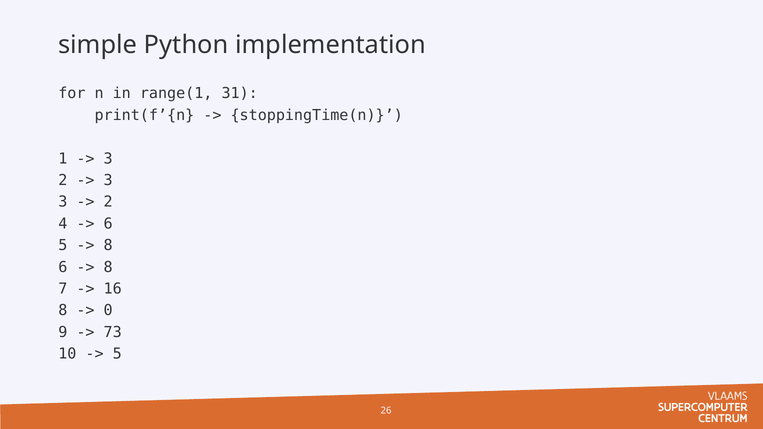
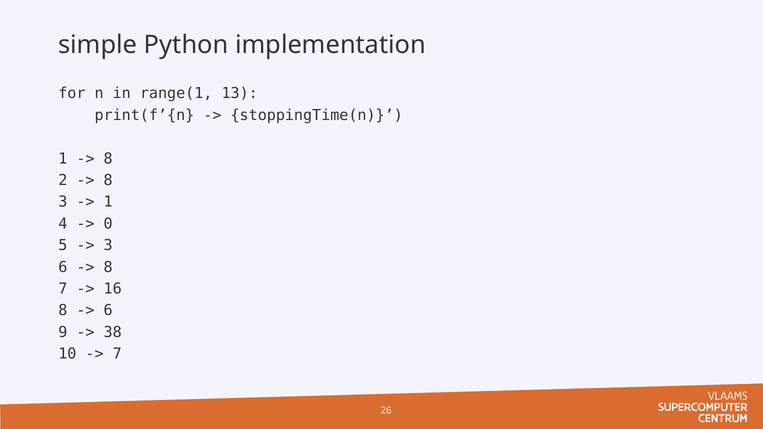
31: 31 -> 13
3 at (108, 159): 3 -> 8
3 at (108, 180): 3 -> 8
2 at (108, 202): 2 -> 1
6 at (108, 224): 6 -> 0
8 at (108, 245): 8 -> 3
0 at (108, 311): 0 -> 6
73: 73 -> 38
5 at (117, 354): 5 -> 7
